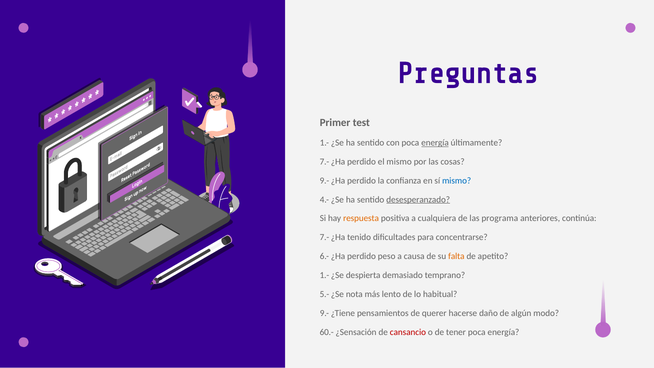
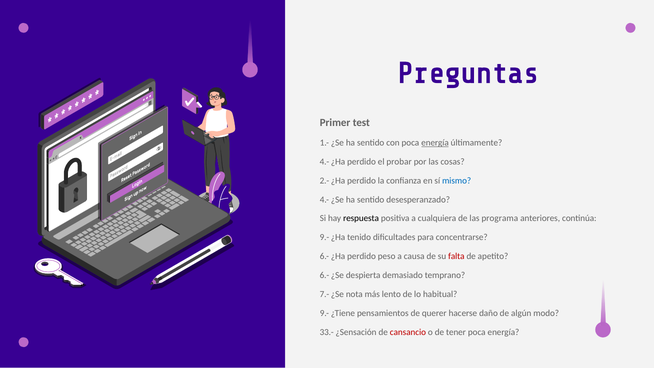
7.- at (324, 162): 7.- -> 4.-
el mismo: mismo -> probar
9.- at (324, 181): 9.- -> 2.-
desesperanzado underline: present -> none
respuesta colour: orange -> black
7.- at (324, 237): 7.- -> 9.-
falta colour: orange -> red
1.- at (324, 275): 1.- -> 6.-
5.-: 5.- -> 7.-
60.-: 60.- -> 33.-
